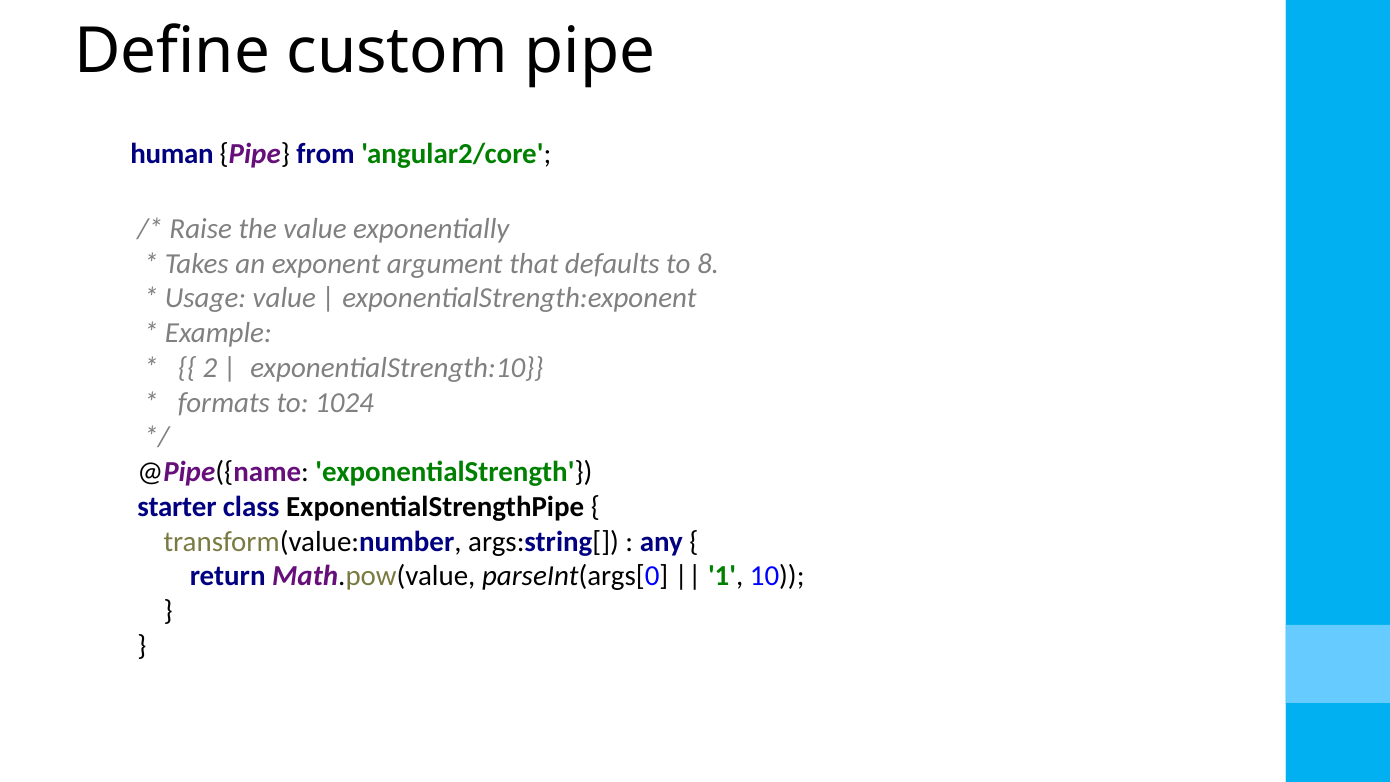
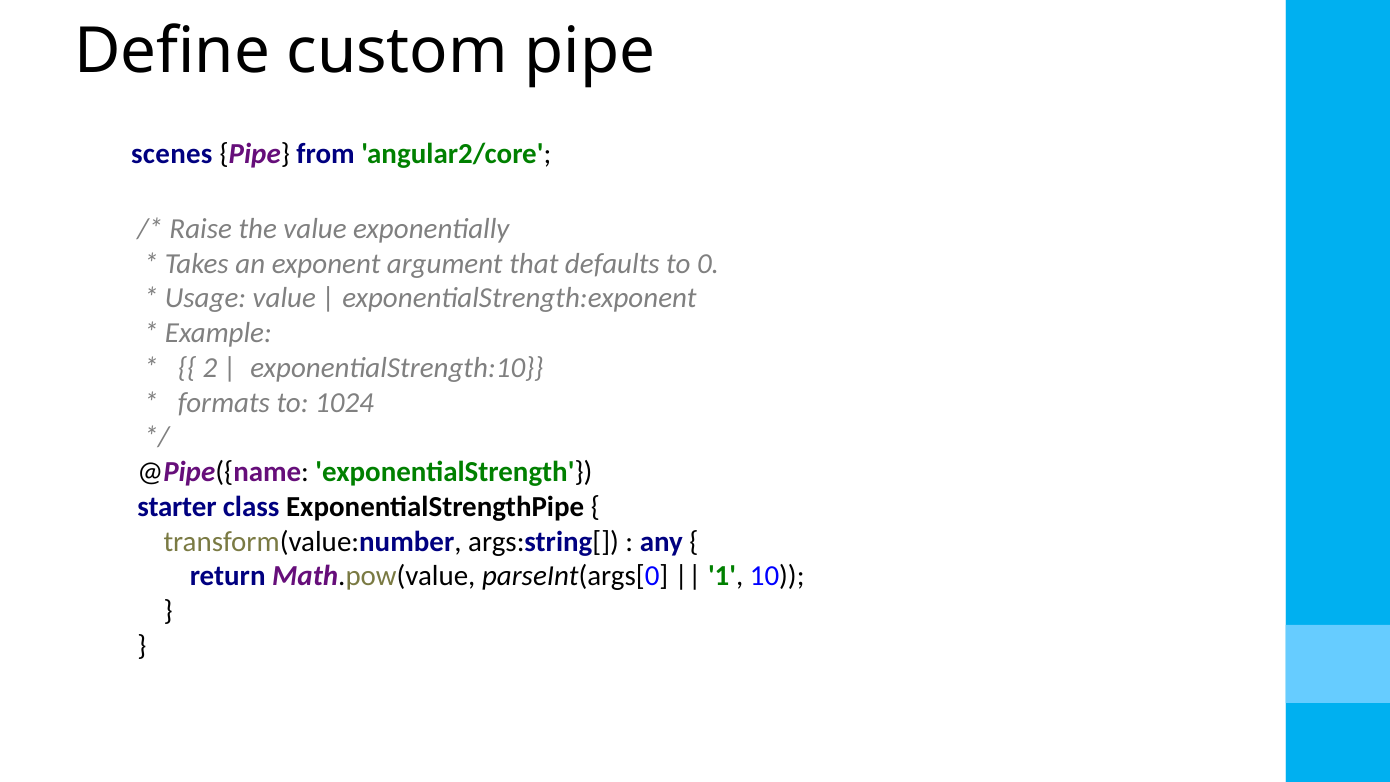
human: human -> scenes
8: 8 -> 0
